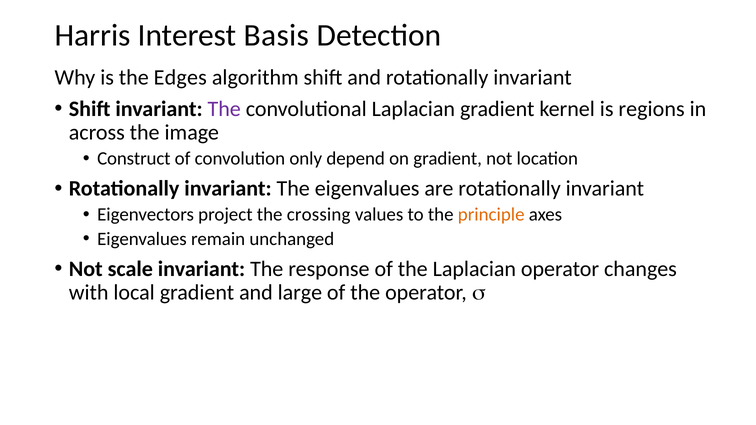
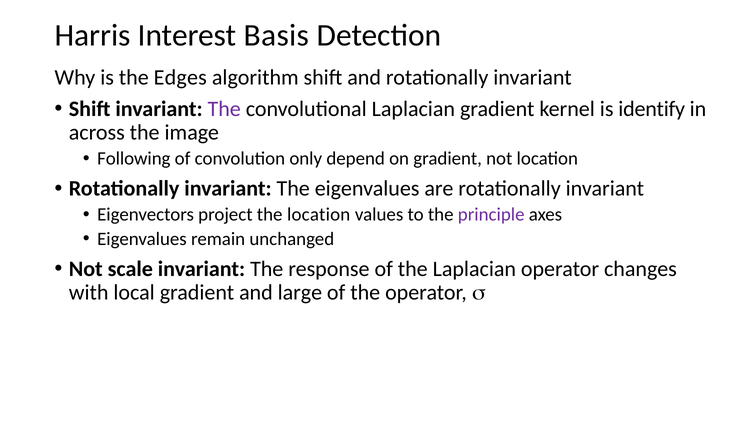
regions: regions -> identify
Construct: Construct -> Following
the crossing: crossing -> location
principle colour: orange -> purple
